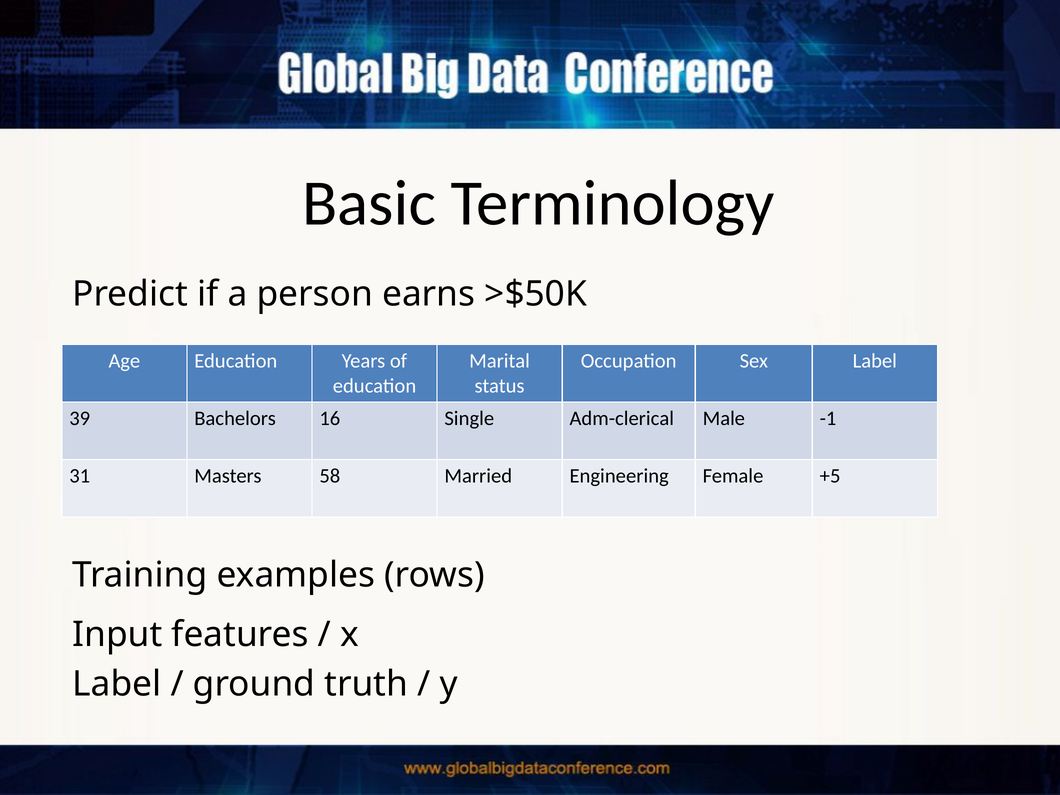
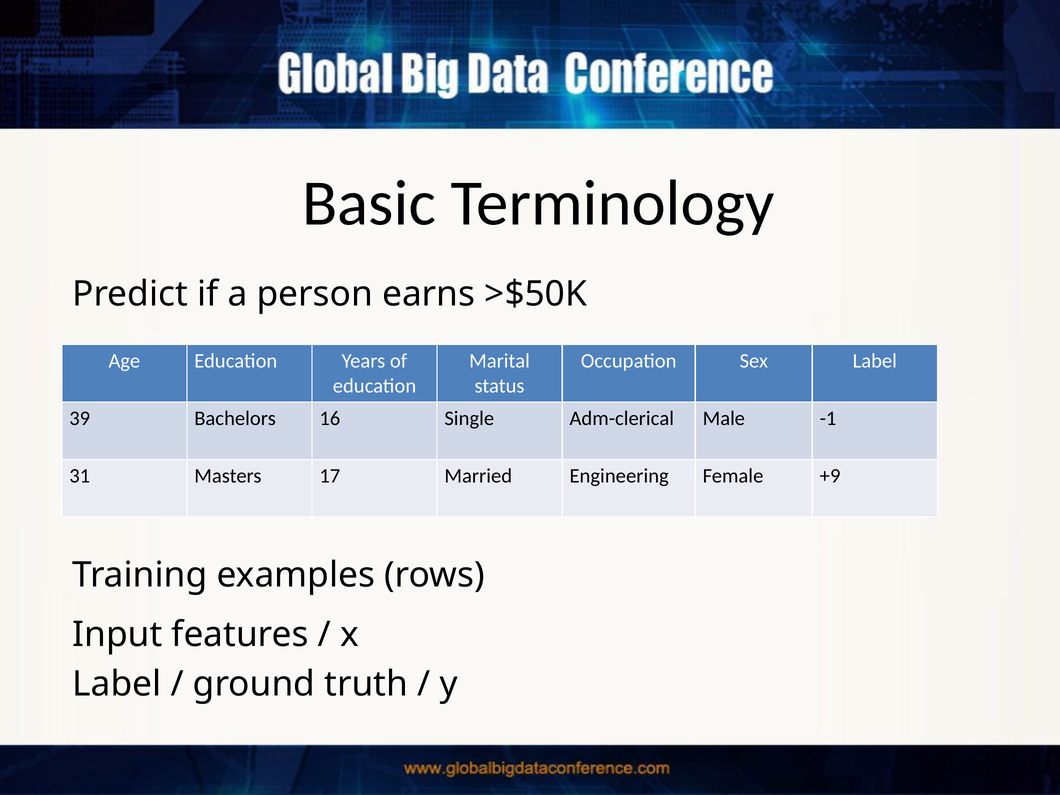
58: 58 -> 17
+5: +5 -> +9
